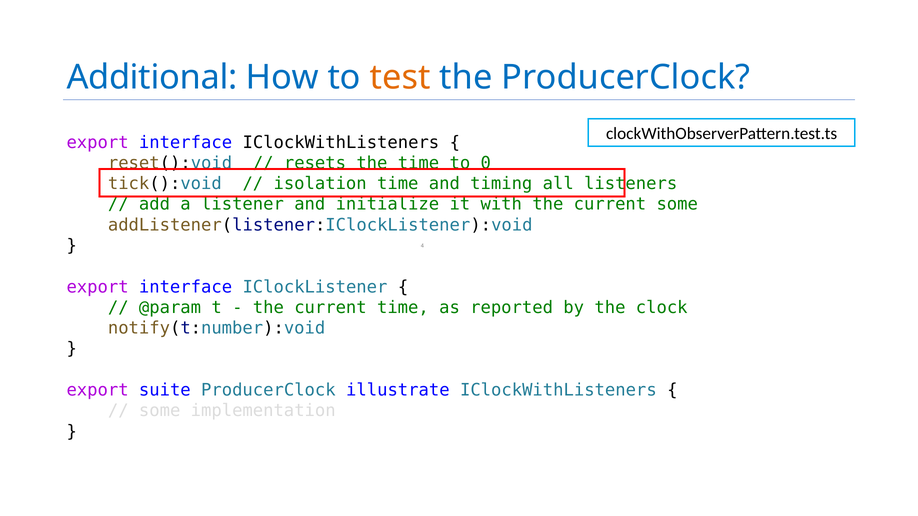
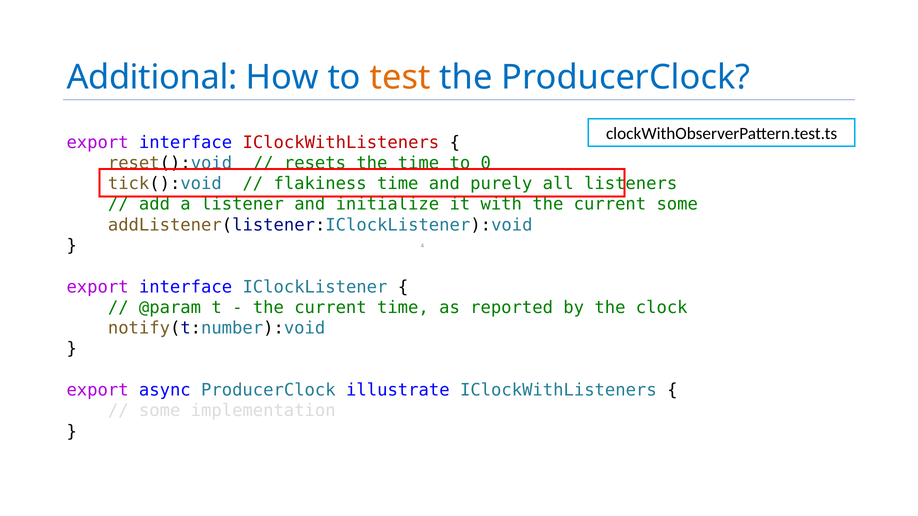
IClockWithListeners at (341, 142) colour: black -> red
isolation: isolation -> flakiness
timing: timing -> purely
suite: suite -> async
